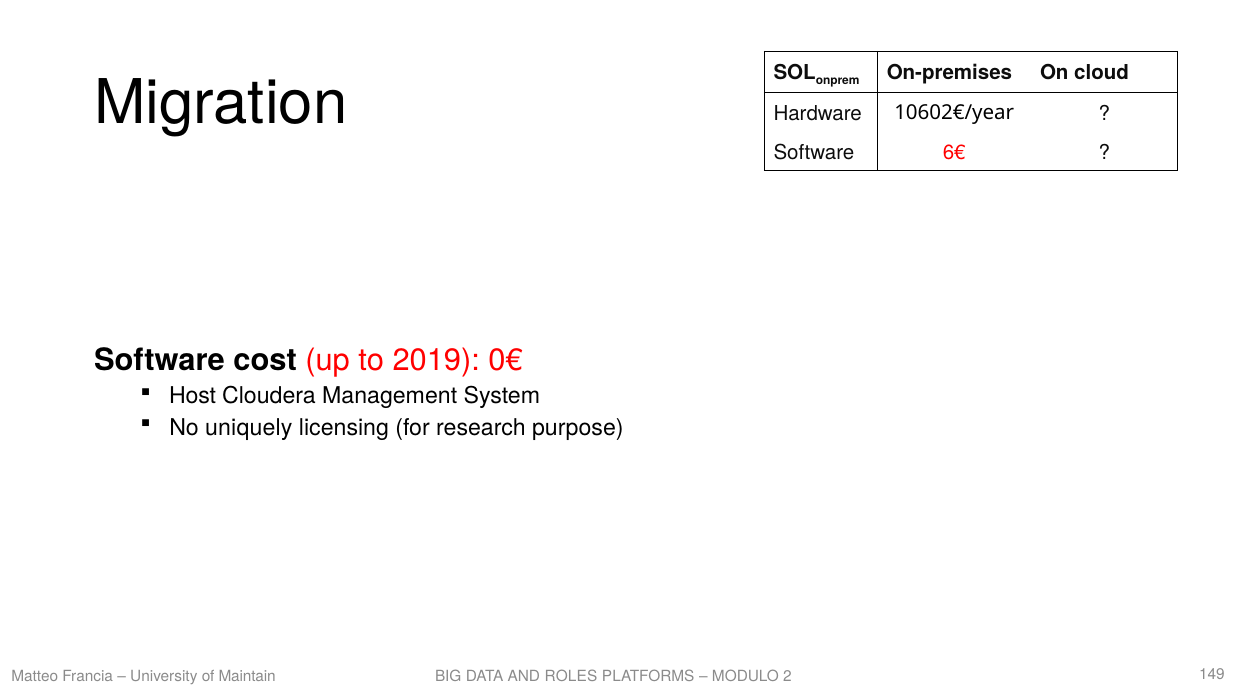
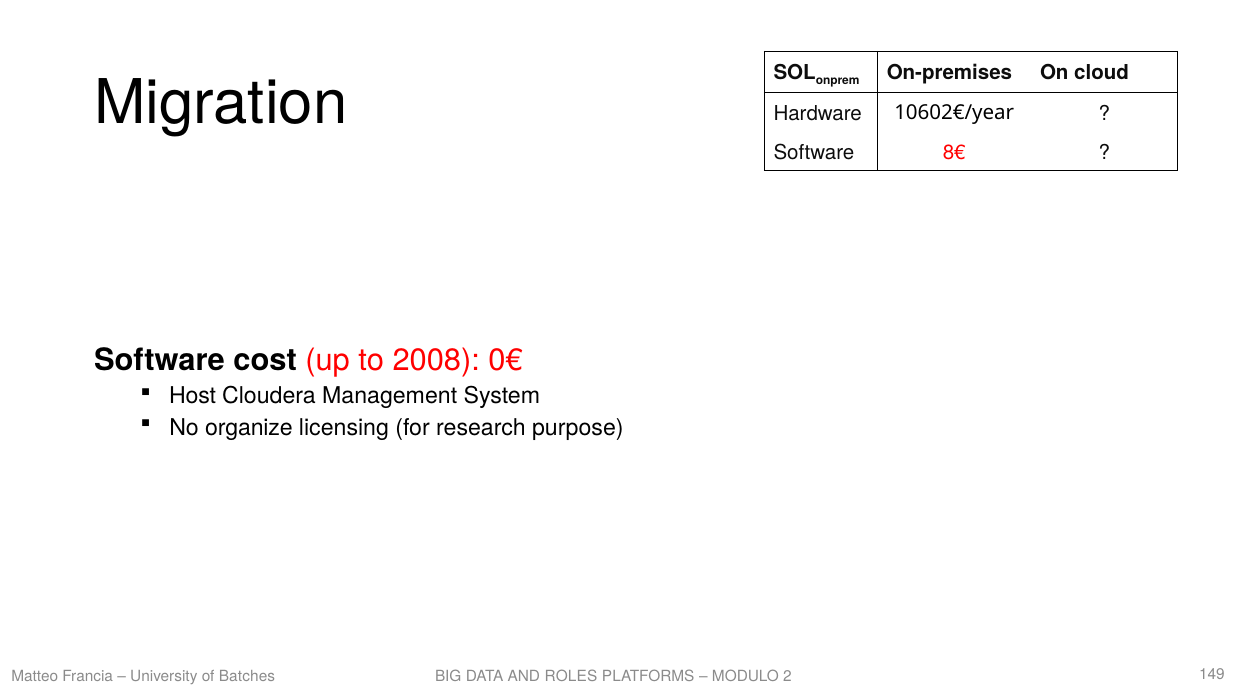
6€: 6€ -> 8€
2019: 2019 -> 2008
uniquely: uniquely -> organize
Maintain: Maintain -> Batches
